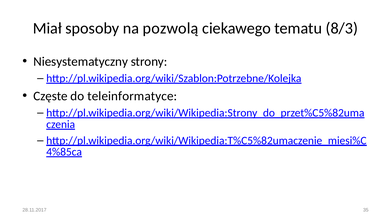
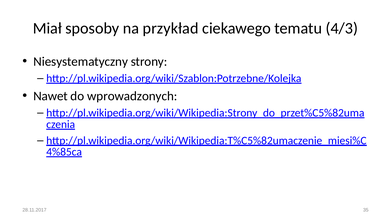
pozwolą: pozwolą -> przykład
8/3: 8/3 -> 4/3
Częste: Częste -> Nawet
teleinformatyce: teleinformatyce -> wprowadzonych
